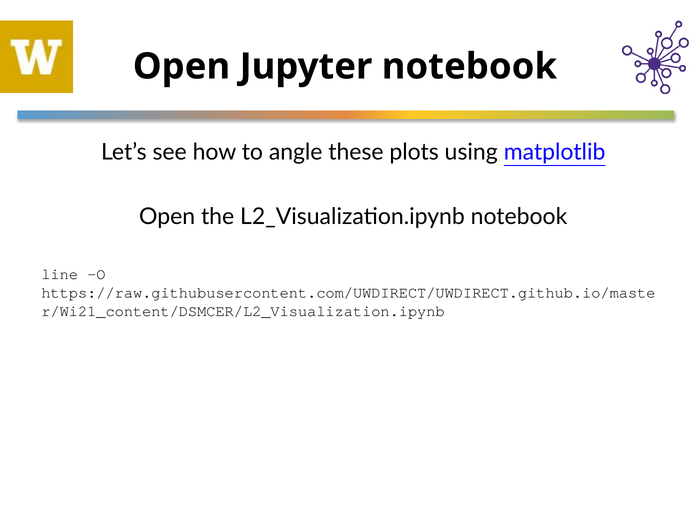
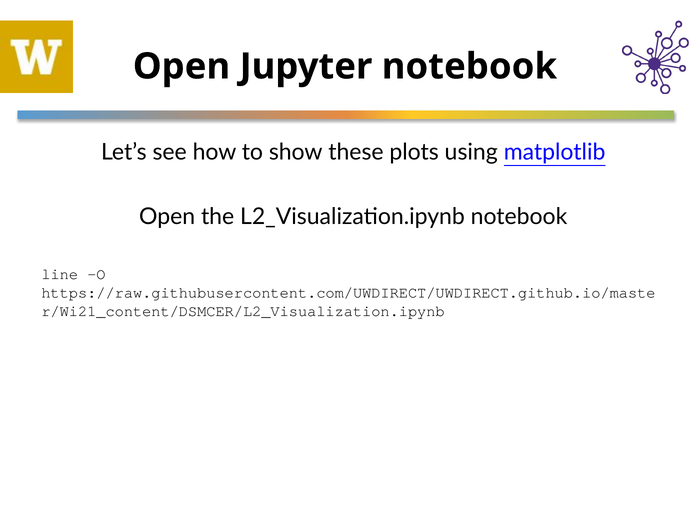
angle: angle -> show
